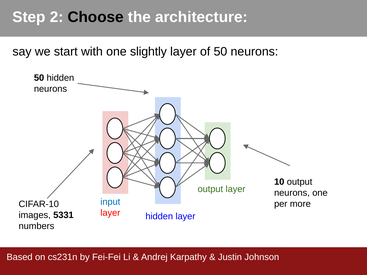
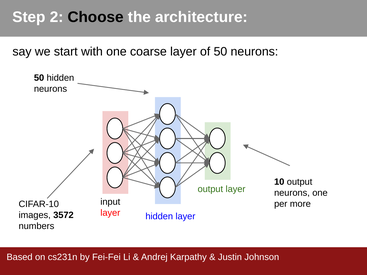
slightly: slightly -> coarse
input colour: blue -> black
5331: 5331 -> 3572
